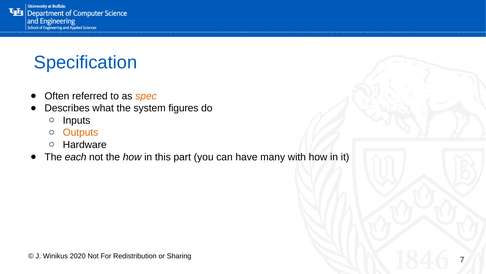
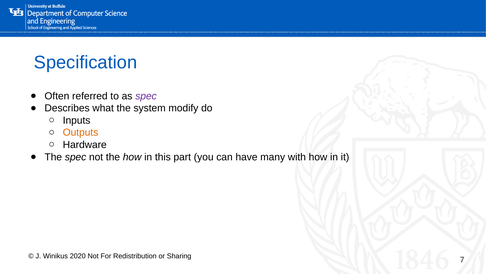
spec at (146, 96) colour: orange -> purple
figures: figures -> modify
The each: each -> spec
